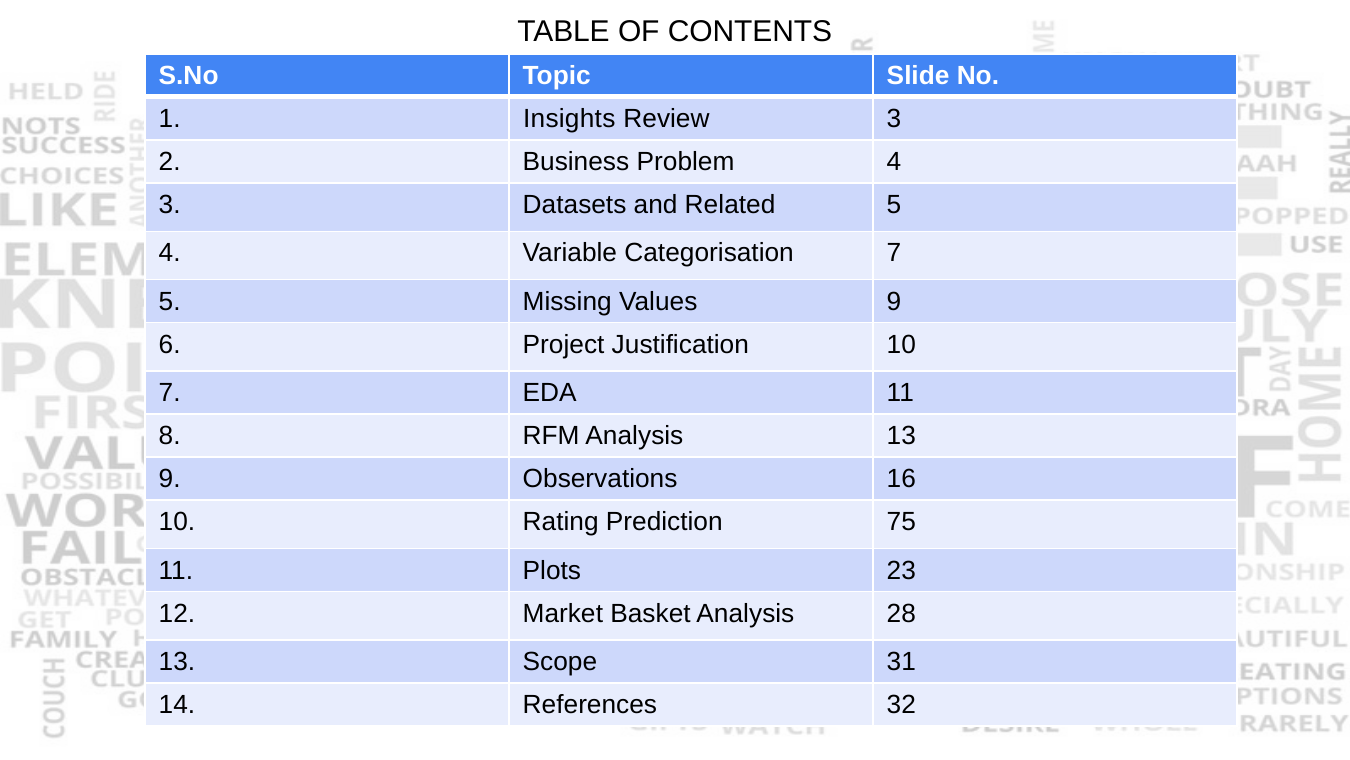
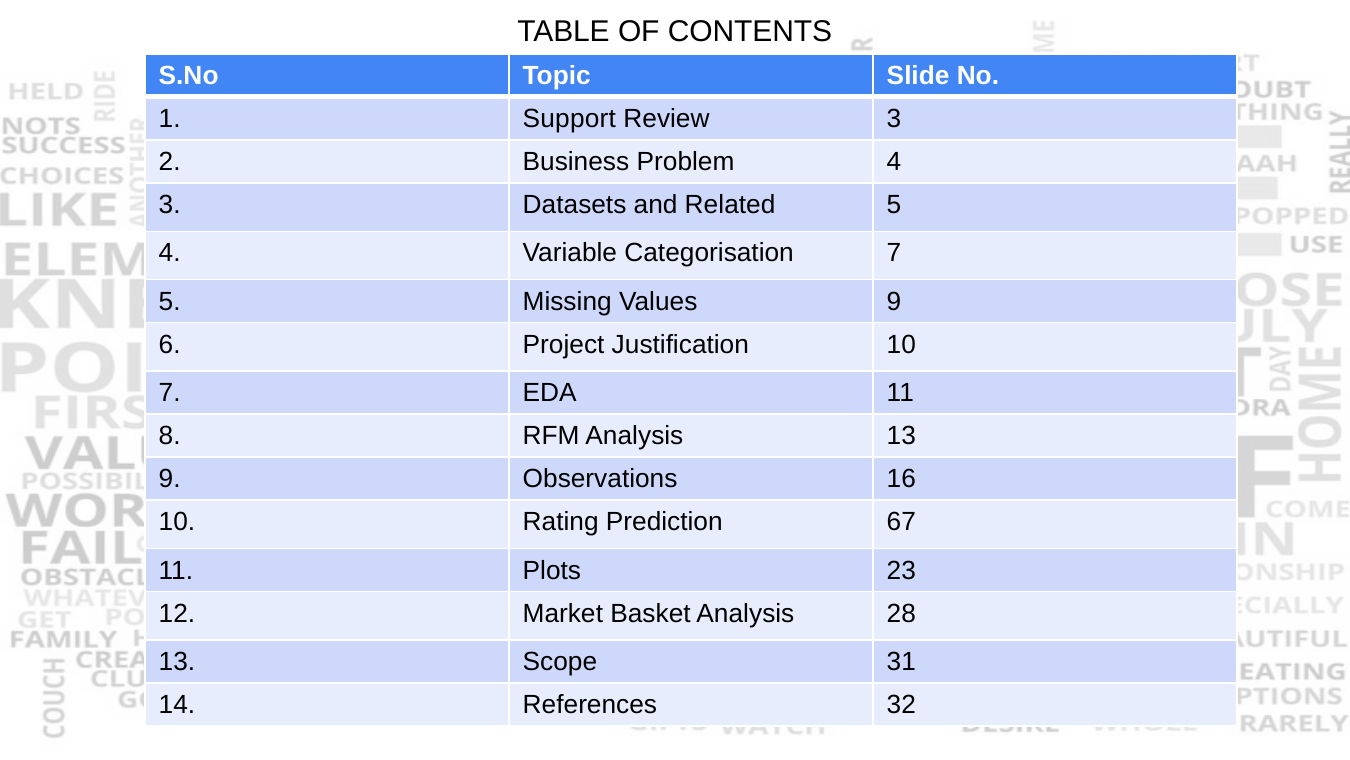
Insights: Insights -> Support
75: 75 -> 67
